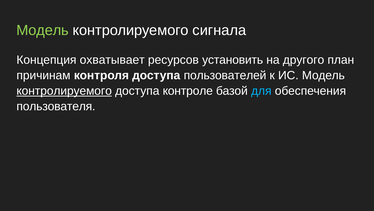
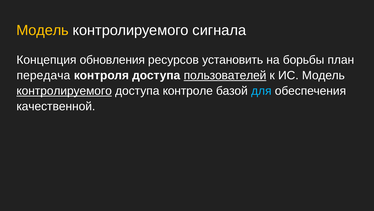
Модель at (43, 30) colour: light green -> yellow
охватывает: охватывает -> обновления
другого: другого -> борьбы
причинам: причинам -> передача
пользователей underline: none -> present
пользователя: пользователя -> качественной
